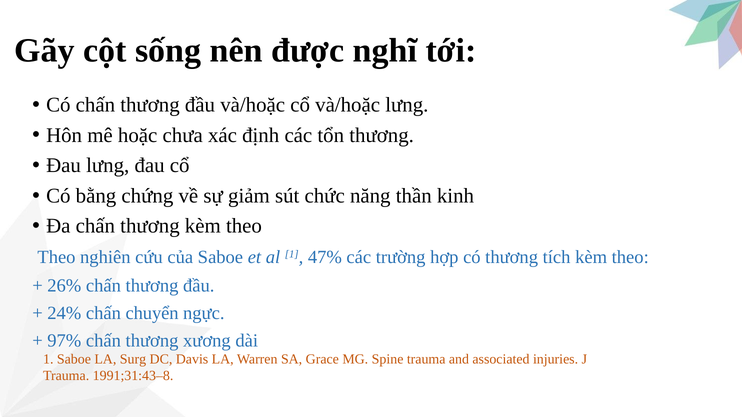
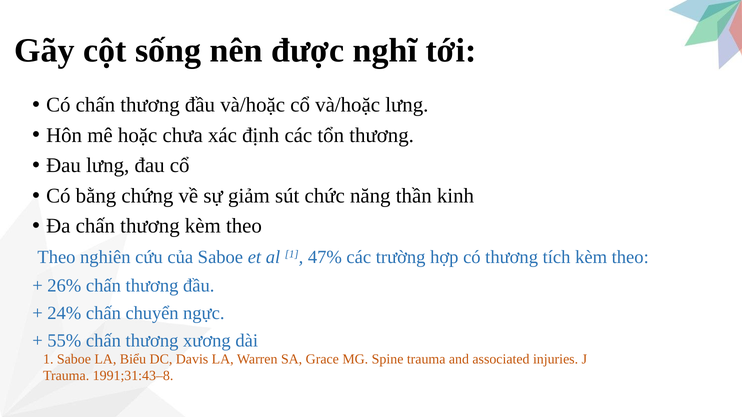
97%: 97% -> 55%
Surg: Surg -> Biểu
